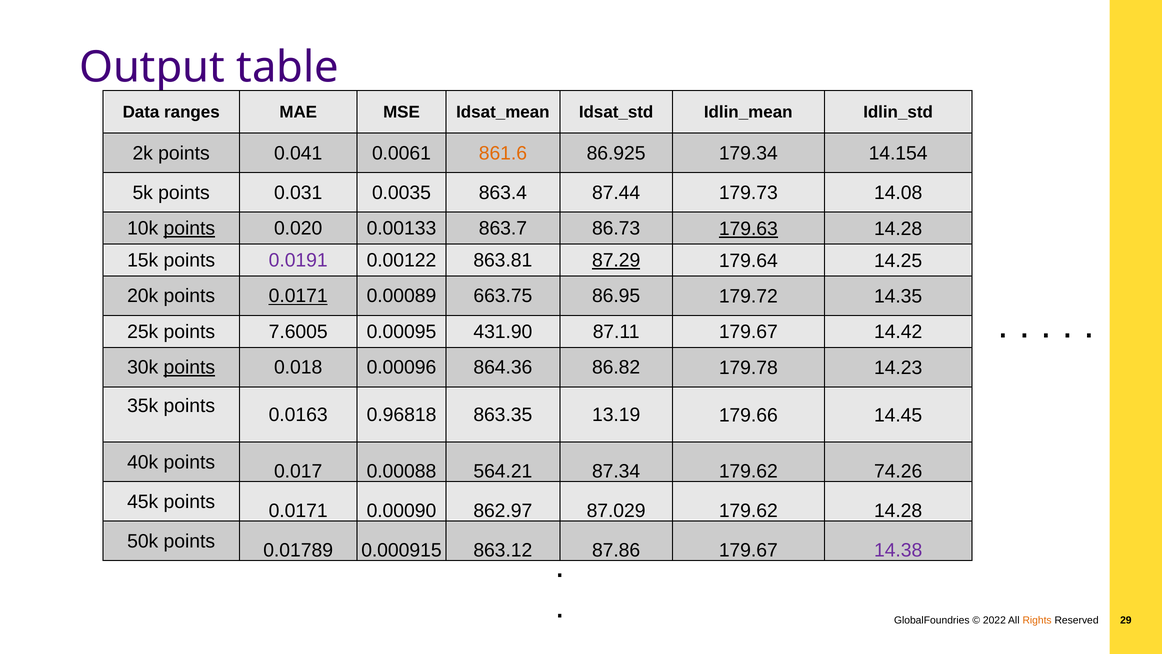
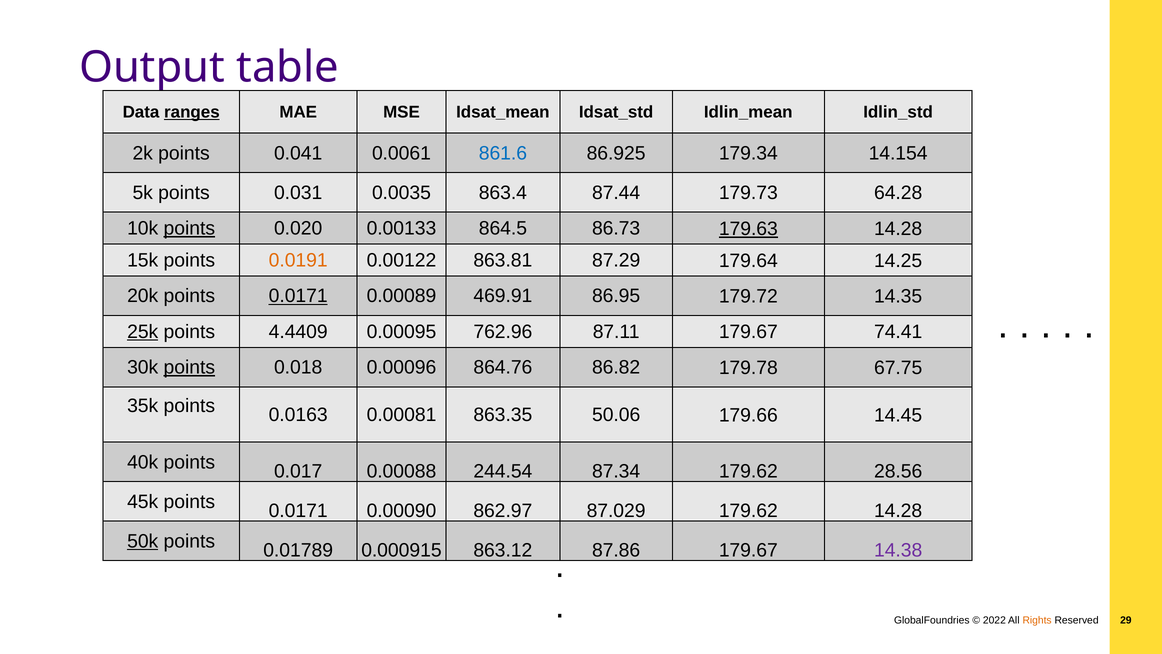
ranges underline: none -> present
861.6 colour: orange -> blue
14.08: 14.08 -> 64.28
863.7: 863.7 -> 864.5
0.0191 colour: purple -> orange
87.29 underline: present -> none
663.75: 663.75 -> 469.91
25k underline: none -> present
7.6005: 7.6005 -> 4.4409
431.90: 431.90 -> 762.96
14.42: 14.42 -> 74.41
864.36: 864.36 -> 864.76
14.23: 14.23 -> 67.75
0.96818: 0.96818 -> 0.00081
13.19: 13.19 -> 50.06
564.21: 564.21 -> 244.54
74.26: 74.26 -> 28.56
50k underline: none -> present
